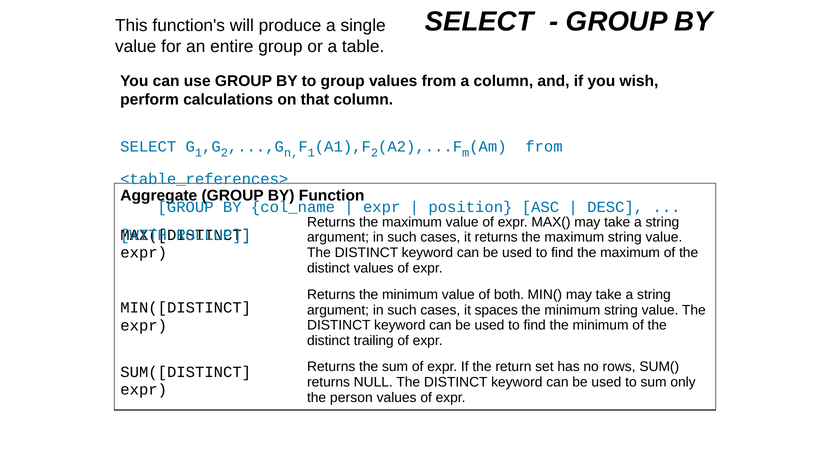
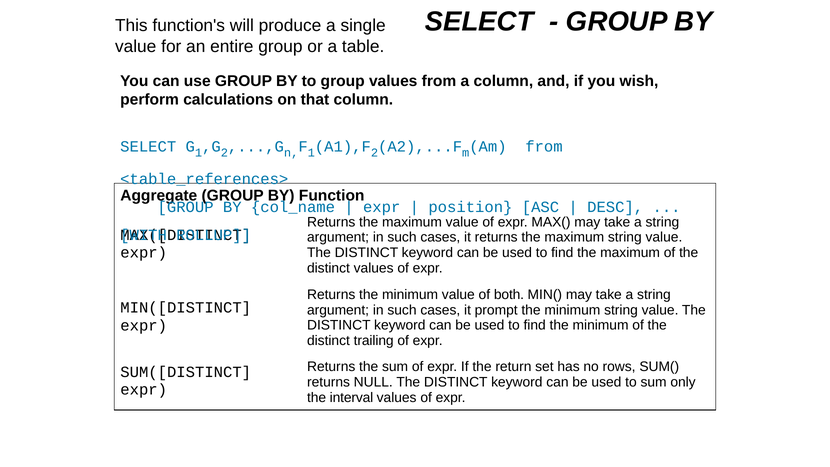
spaces: spaces -> prompt
person: person -> interval
